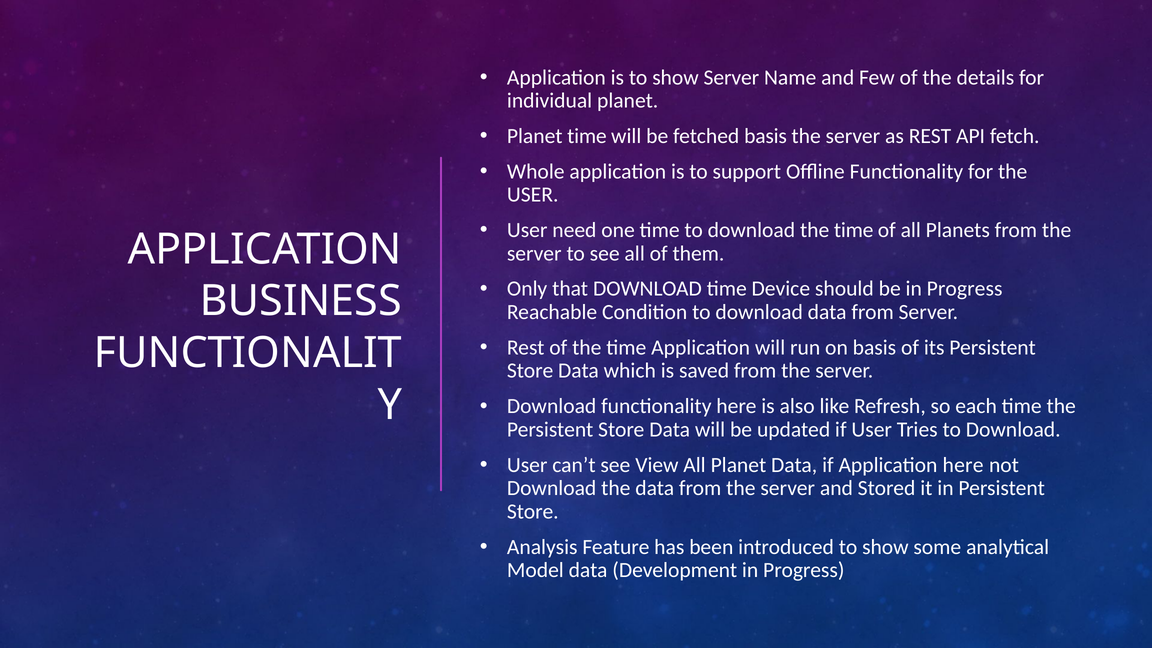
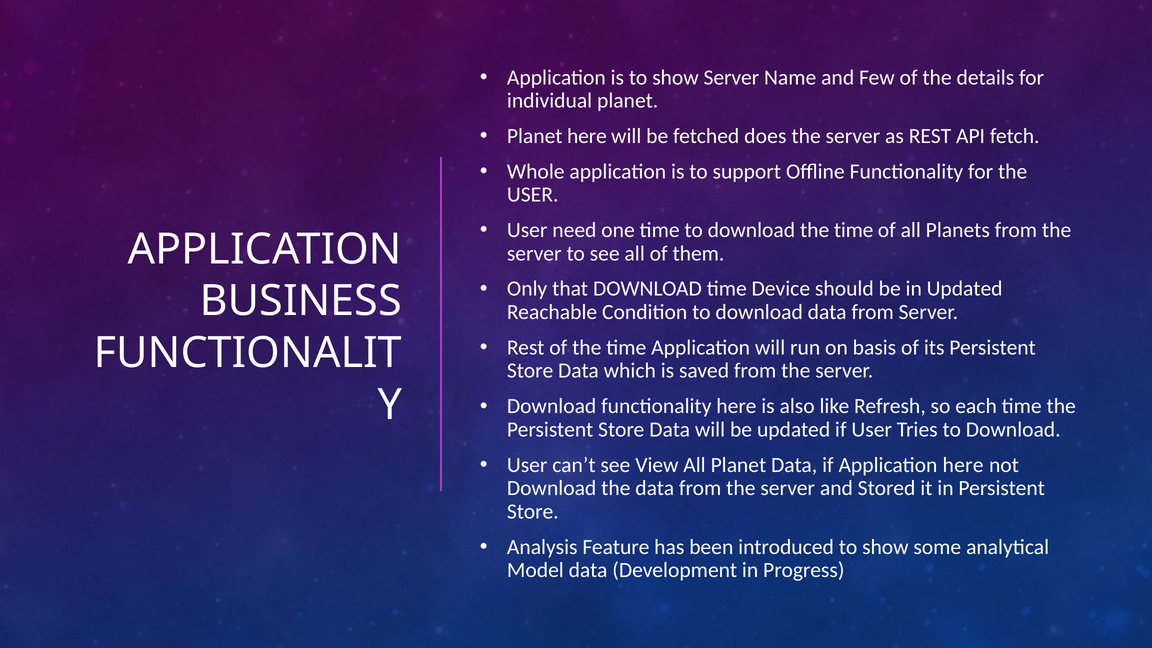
Planet time: time -> here
fetched basis: basis -> does
be in Progress: Progress -> Updated
